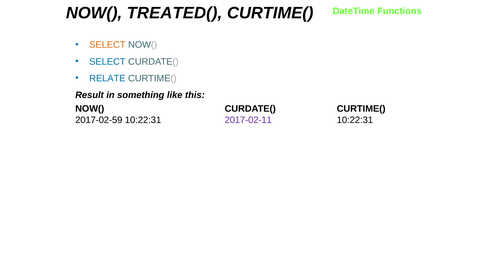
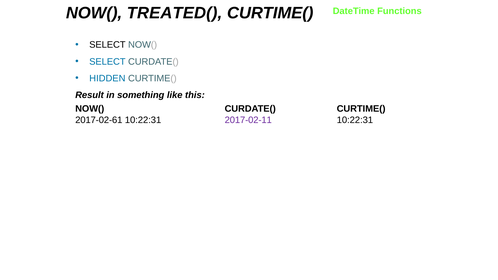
SELECT at (107, 45) colour: orange -> black
RELATE: RELATE -> HIDDEN
2017-02-59: 2017-02-59 -> 2017-02-61
